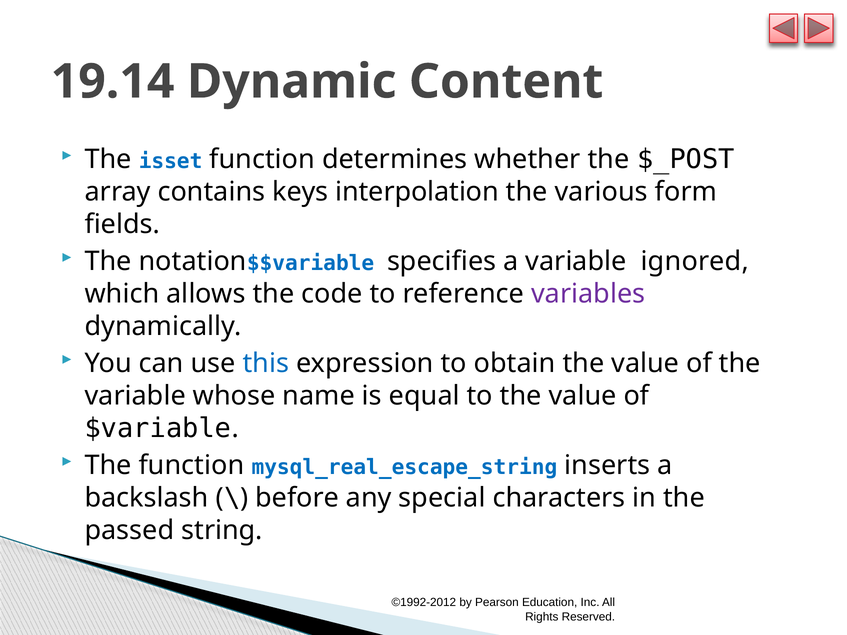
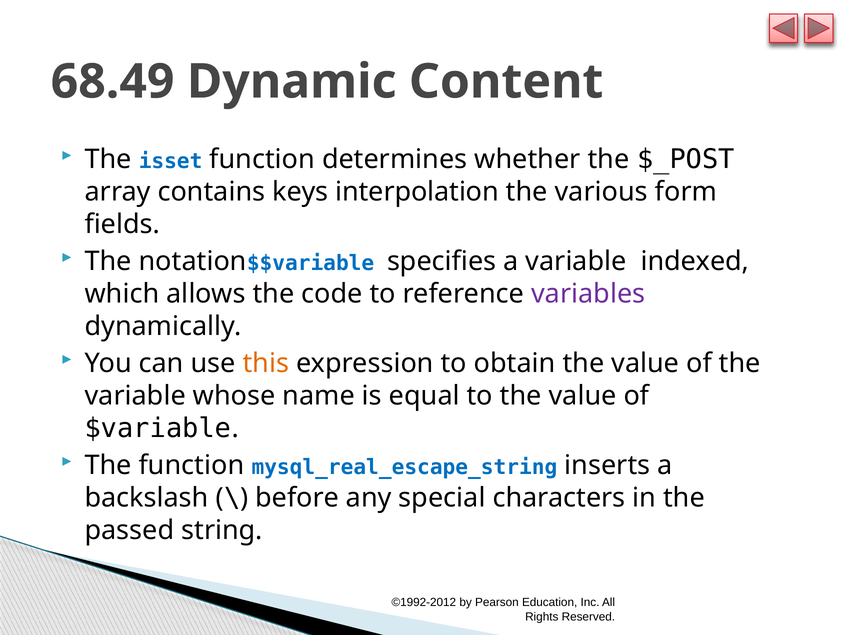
19.14: 19.14 -> 68.49
ignored: ignored -> indexed
this colour: blue -> orange
